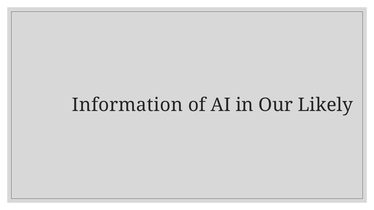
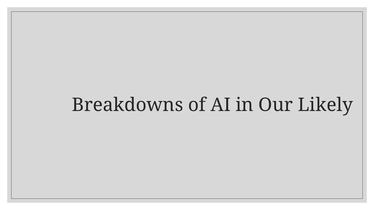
Information: Information -> Breakdowns
